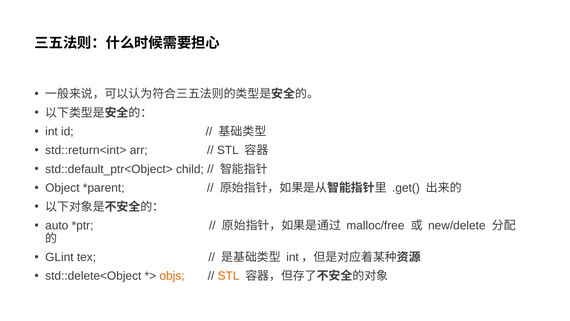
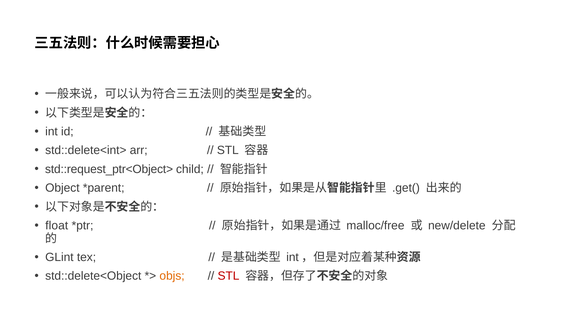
std::return<int>: std::return<int> -> std::delete<int>
std::default_ptr<Object>: std::default_ptr<Object> -> std::request_ptr<Object>
auto: auto -> float
STL at (228, 276) colour: orange -> red
